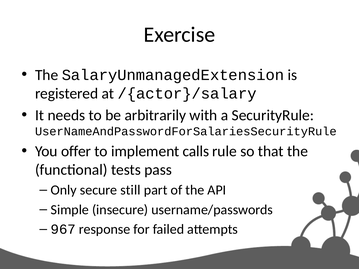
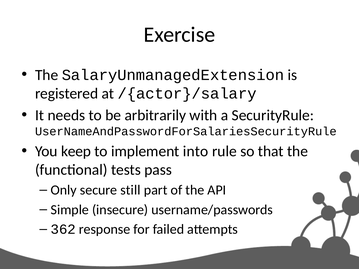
offer: offer -> keep
calls: calls -> into
967: 967 -> 362
